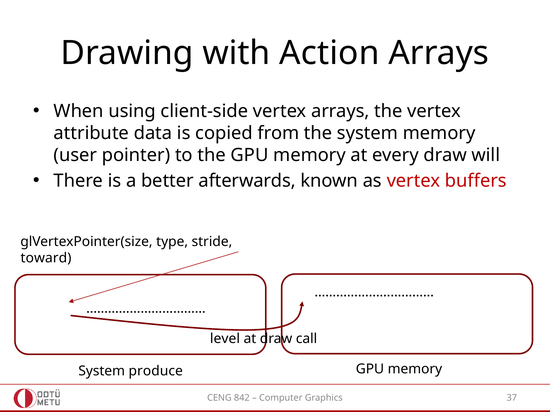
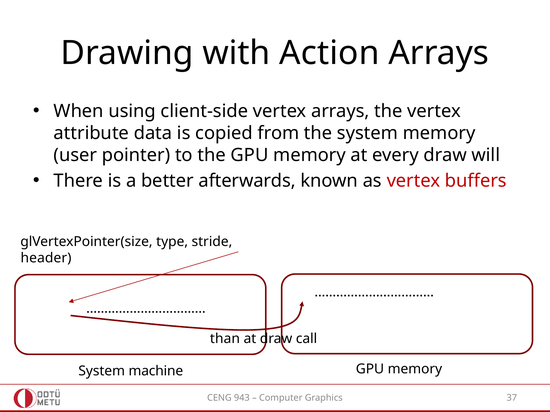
toward: toward -> header
level: level -> than
produce: produce -> machine
842: 842 -> 943
